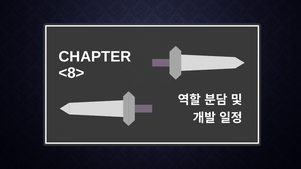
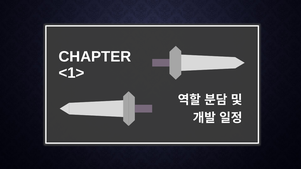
<8>: <8> -> <1>
